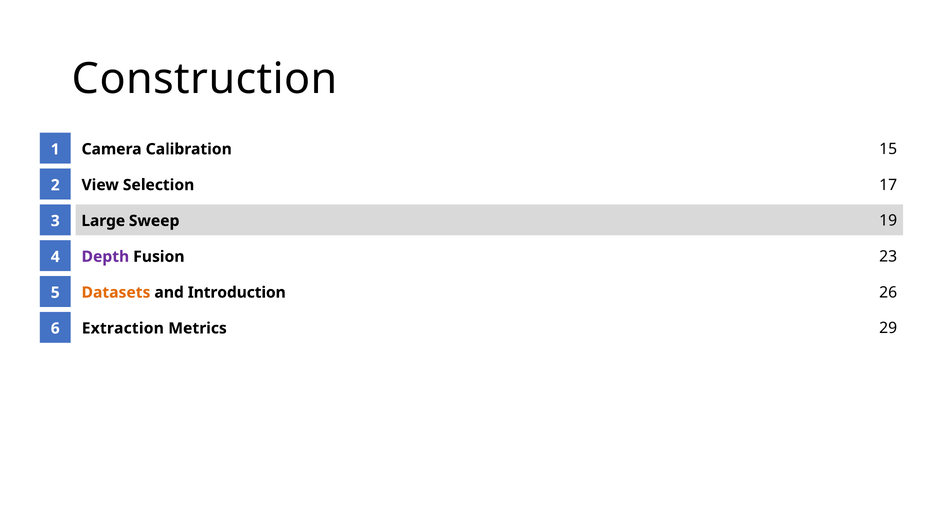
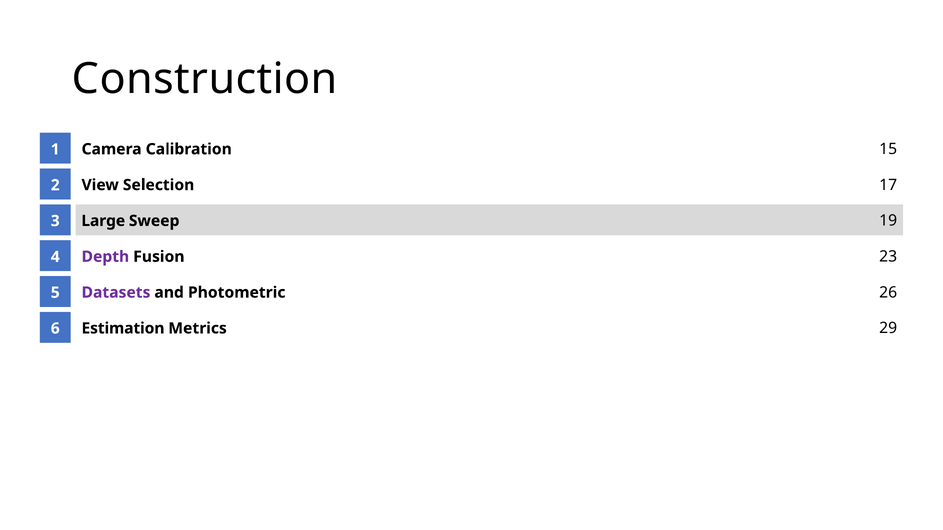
Datasets colour: orange -> purple
Introduction: Introduction -> Photometric
Extraction: Extraction -> Estimation
